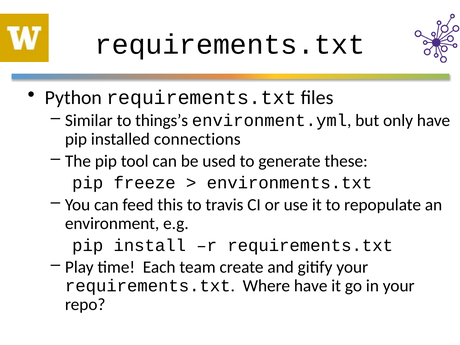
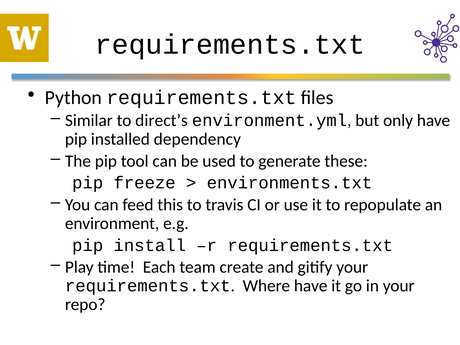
things’s: things’s -> direct’s
connections: connections -> dependency
